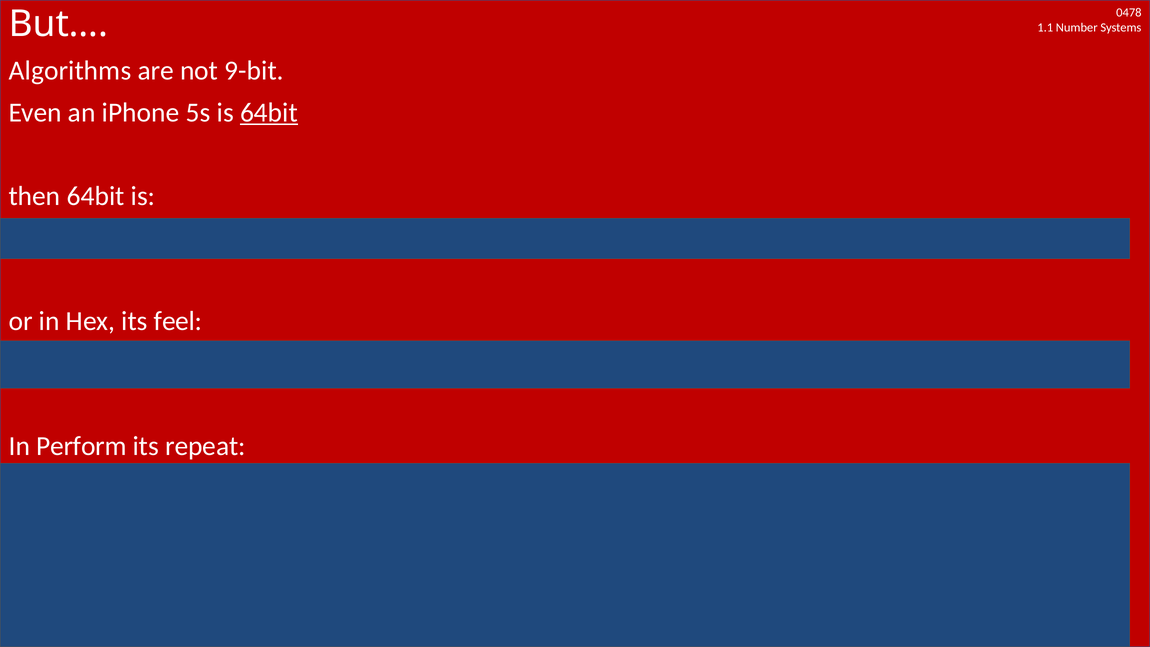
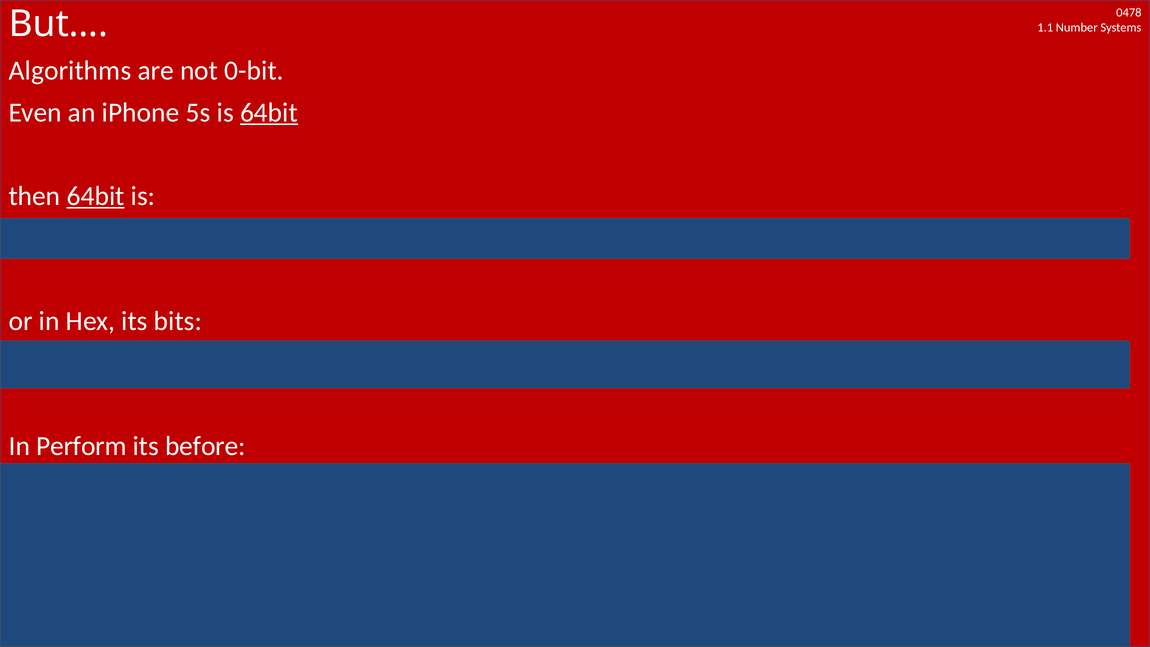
9-bit: 9-bit -> 0-bit
64bit at (96, 196) underline: none -> present
feel: feel -> bits
repeat: repeat -> before
